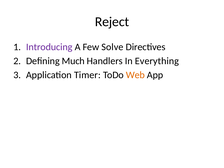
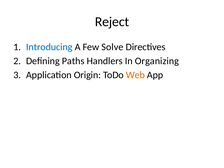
Introducing colour: purple -> blue
Much: Much -> Paths
Everything: Everything -> Organizing
Timer: Timer -> Origin
